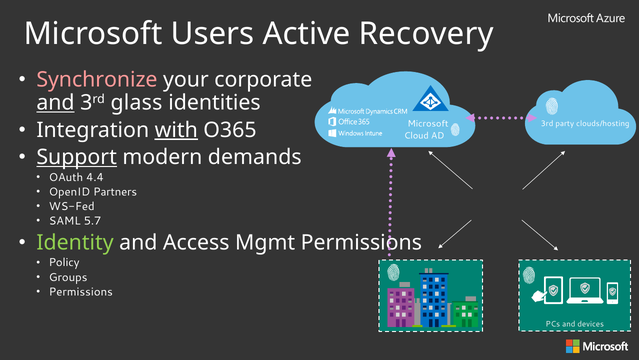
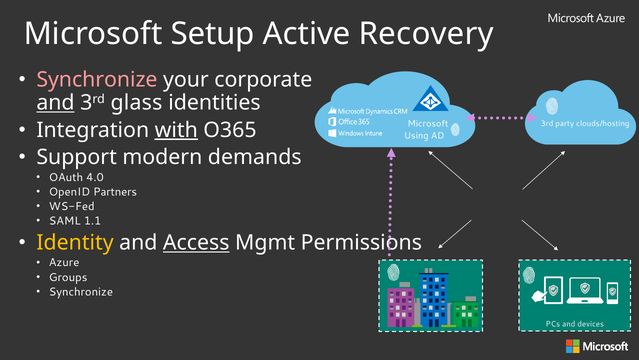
Users: Users -> Setup
Cloud: Cloud -> Using
Support underline: present -> none
4.4: 4.4 -> 4.0
5.7: 5.7 -> 1.1
Identity colour: light green -> yellow
Access underline: none -> present
Policy: Policy -> Azure
Permissions at (81, 291): Permissions -> Synchronize
